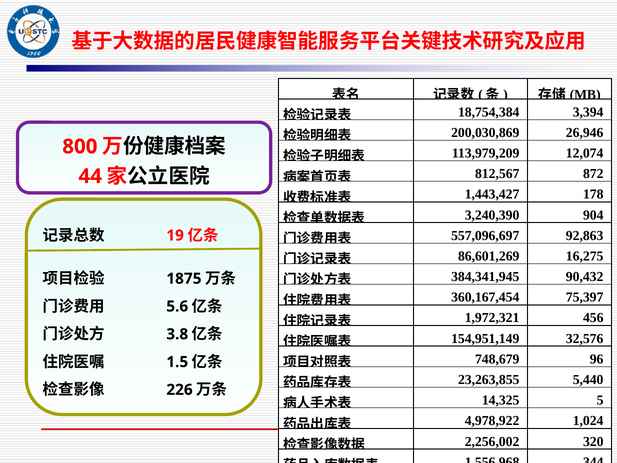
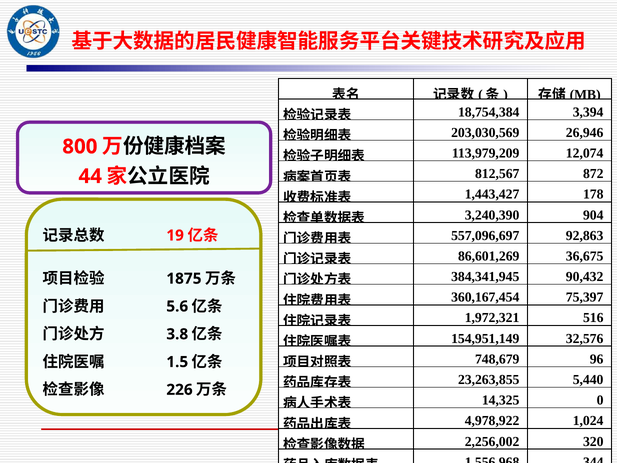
200,030,869: 200,030,869 -> 203,030,569
16,275: 16,275 -> 36,675
456: 456 -> 516
5: 5 -> 0
